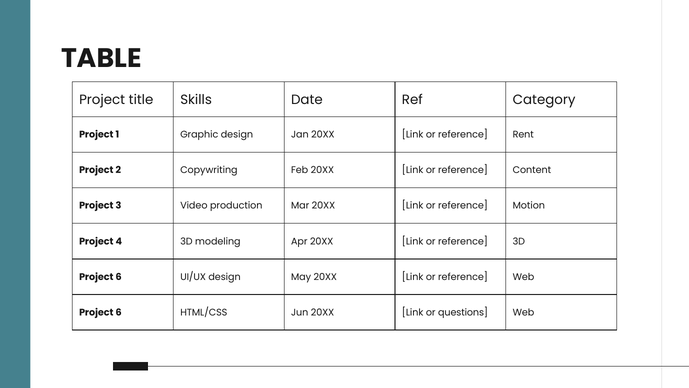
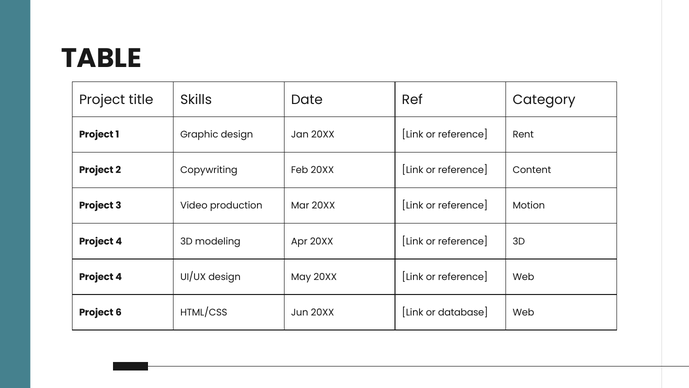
6 at (119, 277): 6 -> 4
questions: questions -> database
